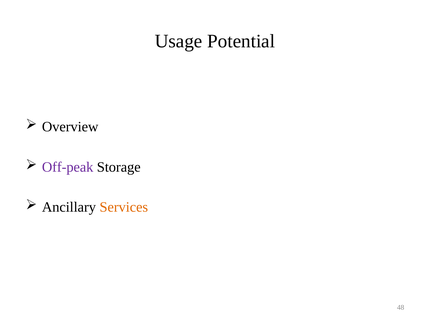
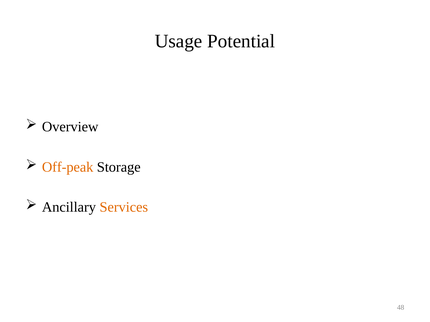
Off-peak colour: purple -> orange
